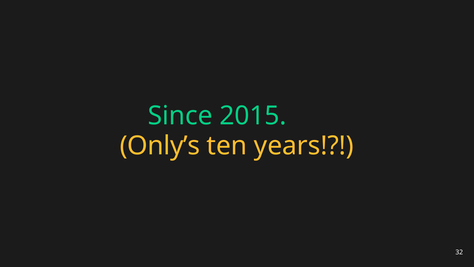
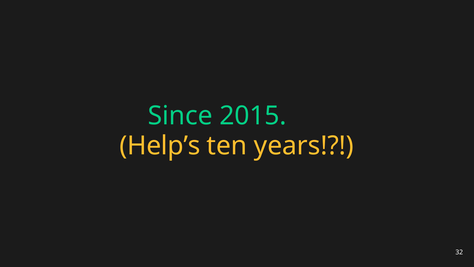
Only’s: Only’s -> Help’s
